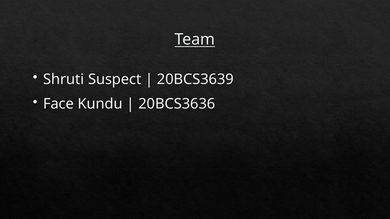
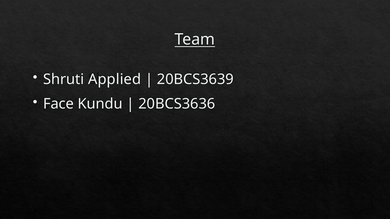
Suspect: Suspect -> Applied
